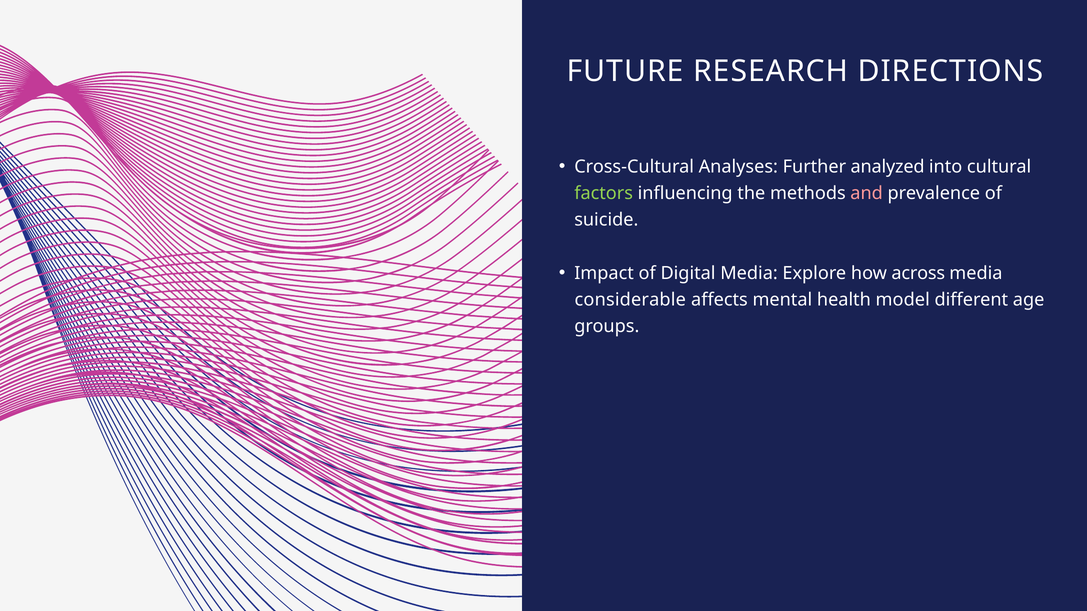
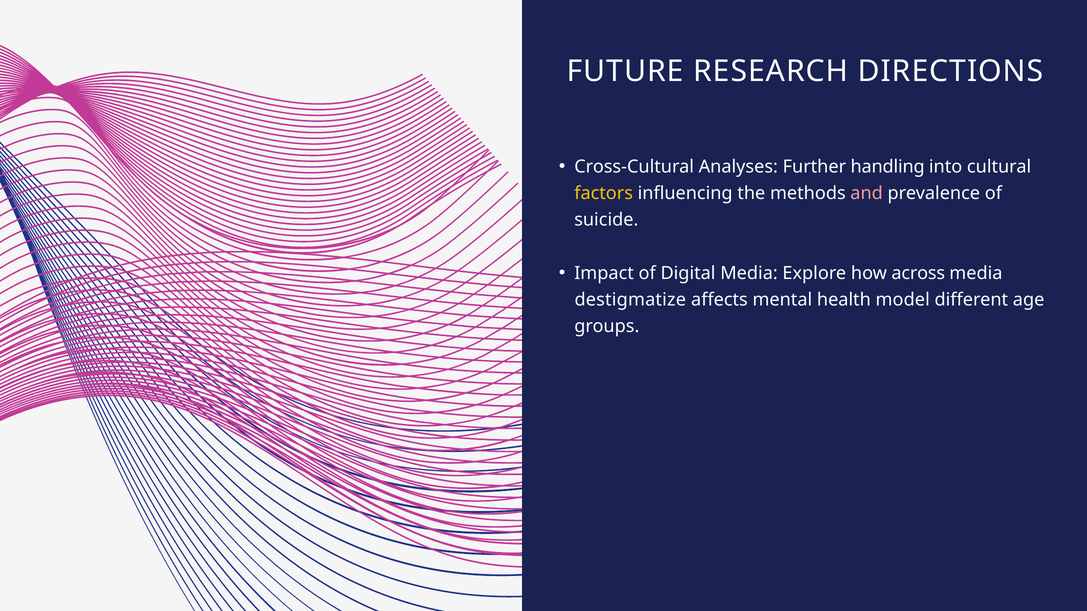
analyzed: analyzed -> handling
factors colour: light green -> yellow
considerable: considerable -> destigmatize
